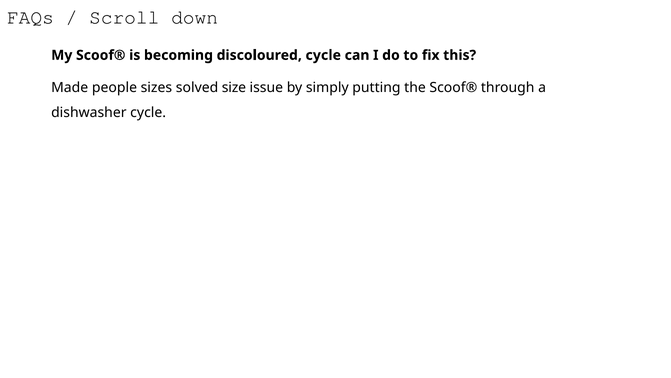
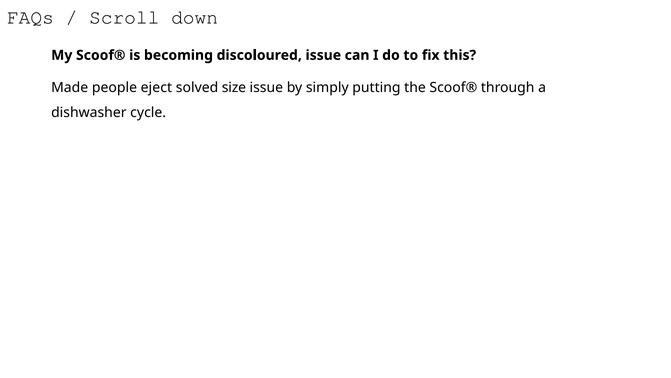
discoloured cycle: cycle -> issue
sizes: sizes -> eject
